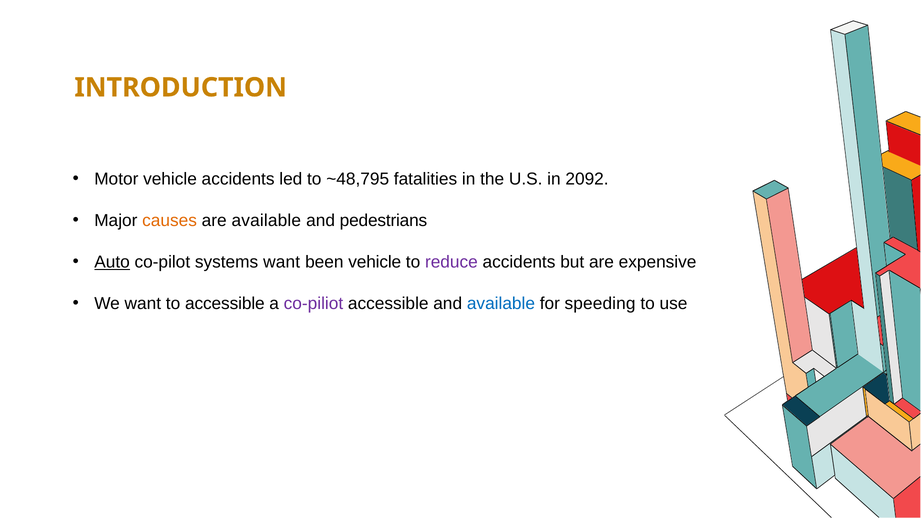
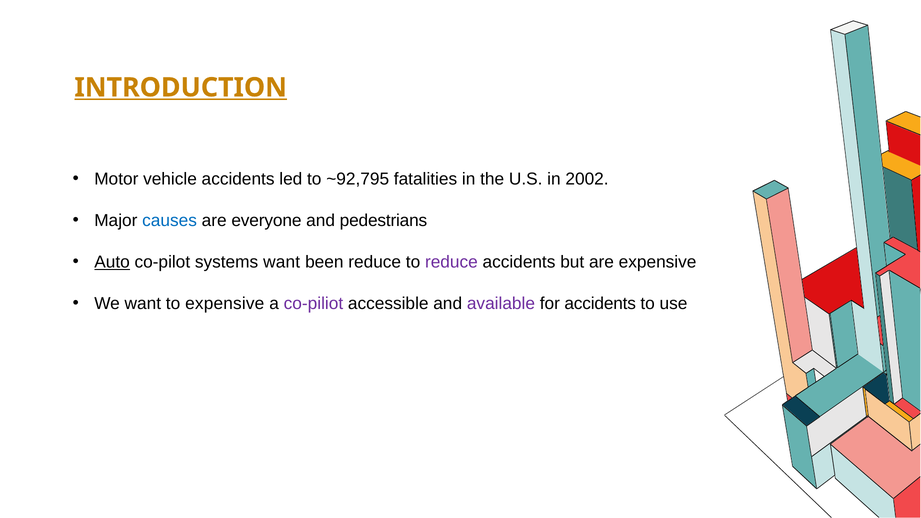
INTRODUCTION underline: none -> present
~48,795: ~48,795 -> ~92,795
2092: 2092 -> 2002
causes colour: orange -> blue
are available: available -> everyone
been vehicle: vehicle -> reduce
to accessible: accessible -> expensive
available at (501, 303) colour: blue -> purple
for speeding: speeding -> accidents
